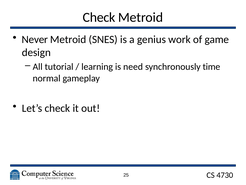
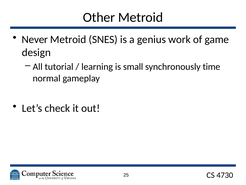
Check at (99, 17): Check -> Other
need: need -> small
